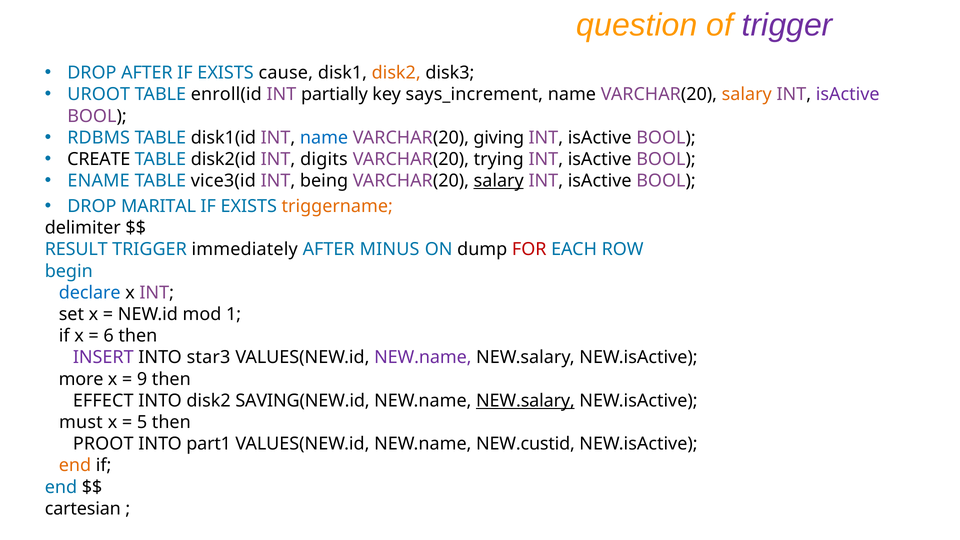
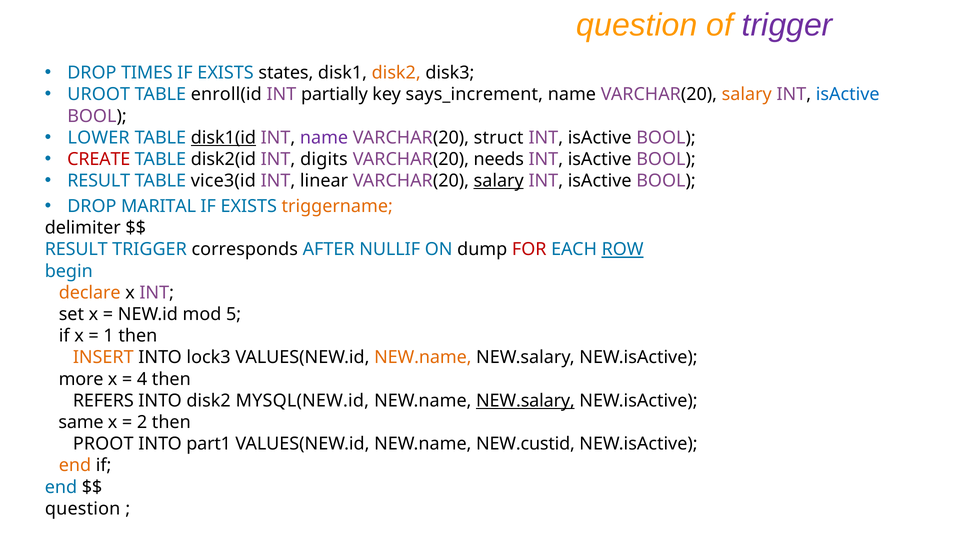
DROP AFTER: AFTER -> TIMES
cause: cause -> states
isActive at (848, 94) colour: purple -> blue
RDBMS: RDBMS -> LOWER
disk1(id underline: none -> present
name at (324, 138) colour: blue -> purple
giving: giving -> struct
CREATE colour: black -> red
trying: trying -> needs
ENAME at (99, 181): ENAME -> RESULT
being: being -> linear
immediately: immediately -> corresponds
MINUS: MINUS -> NULLIF
ROW underline: none -> present
declare colour: blue -> orange
1: 1 -> 5
6: 6 -> 1
INSERT colour: purple -> orange
star3: star3 -> lock3
NEW.name at (423, 357) colour: purple -> orange
9: 9 -> 4
EFFECT: EFFECT -> REFERS
SAVING(NEW.id: SAVING(NEW.id -> MYSQL(NEW.id
must: must -> same
5: 5 -> 2
cartesian at (83, 509): cartesian -> question
